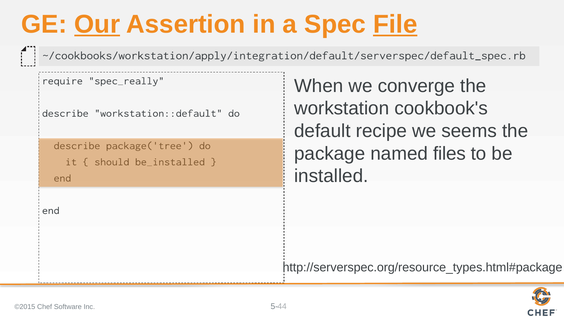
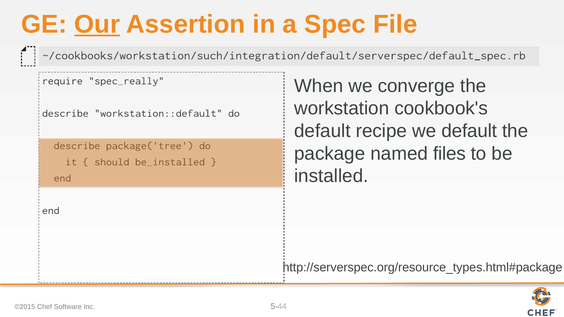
File underline: present -> none
~/cookbooks/workstation/apply/integration/default/serverspec/default_spec.rb: ~/cookbooks/workstation/apply/integration/default/serverspec/default_spec.rb -> ~/cookbooks/workstation/such/integration/default/serverspec/default_spec.rb
we seems: seems -> default
